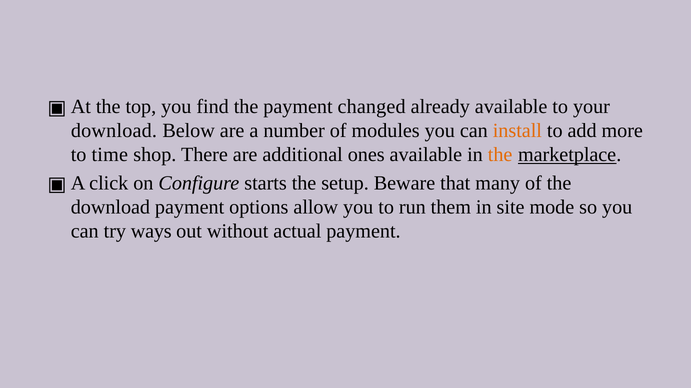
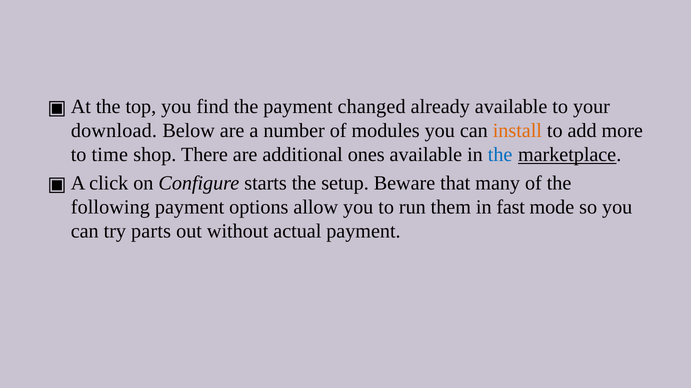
the at (500, 155) colour: orange -> blue
download at (110, 207): download -> following
site: site -> fast
ways: ways -> parts
